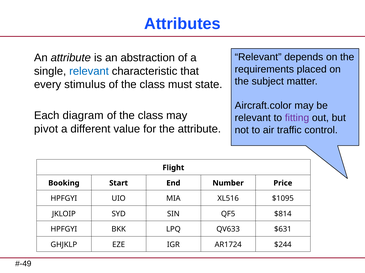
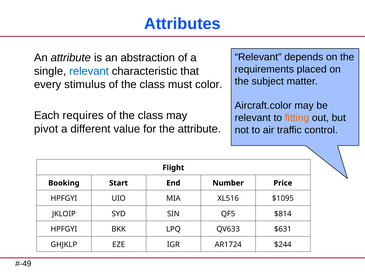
state: state -> color
diagram: diagram -> requires
fitting colour: purple -> orange
